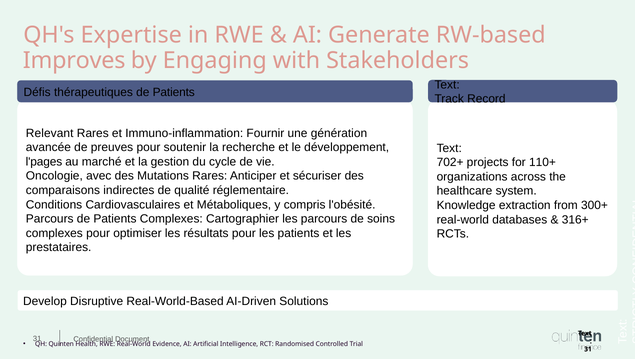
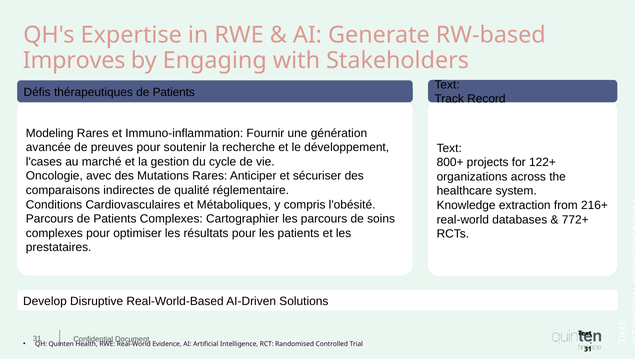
Relevant: Relevant -> Modeling
l'pages: l'pages -> l'cases
702+: 702+ -> 800+
110+: 110+ -> 122+
300+: 300+ -> 216+
316+: 316+ -> 772+
